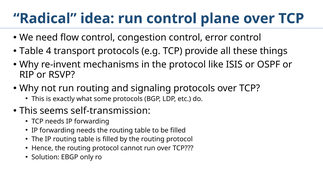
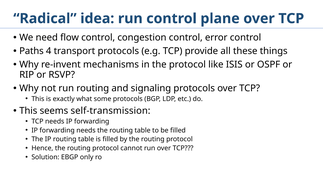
Table at (31, 51): Table -> Paths
